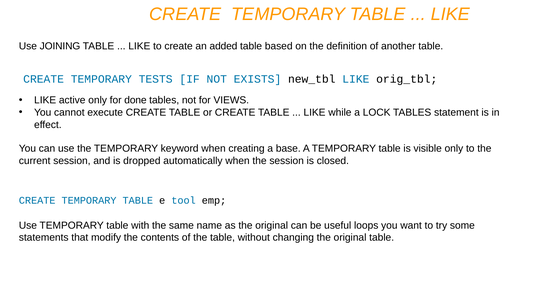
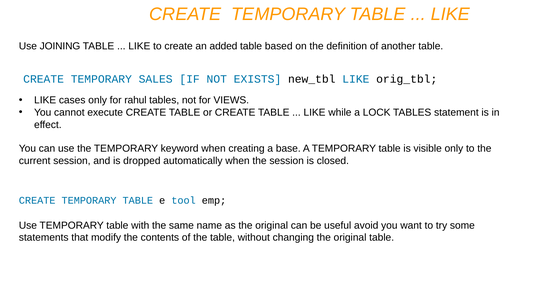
TESTS: TESTS -> SALES
active: active -> cases
done: done -> rahul
loops: loops -> avoid
